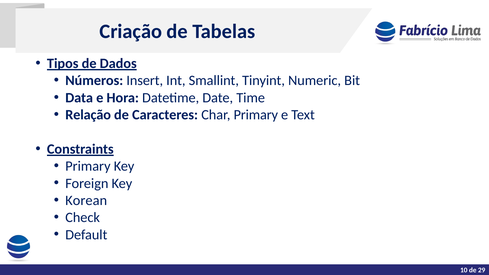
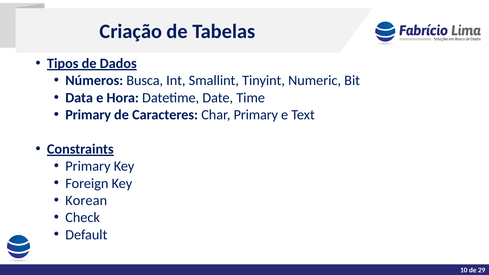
Insert: Insert -> Busca
Relação at (88, 115): Relação -> Primary
